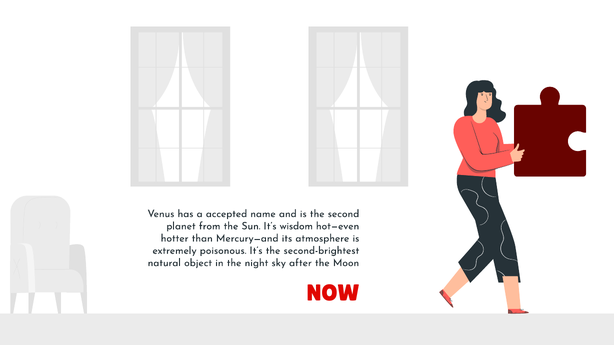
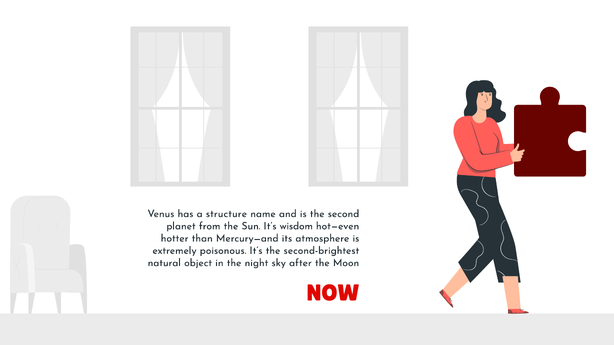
accepted: accepted -> structure
